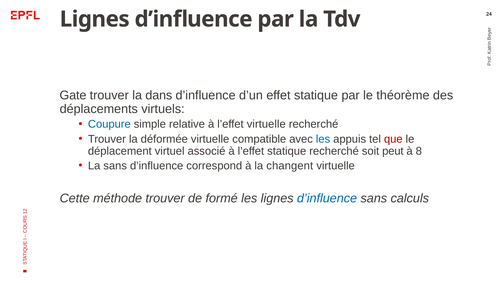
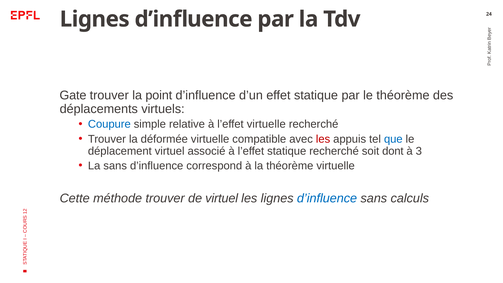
dans: dans -> point
les at (323, 139) colour: blue -> red
que colour: red -> blue
peut: peut -> dont
8: 8 -> 3
la changent: changent -> théorème
de formé: formé -> virtuel
